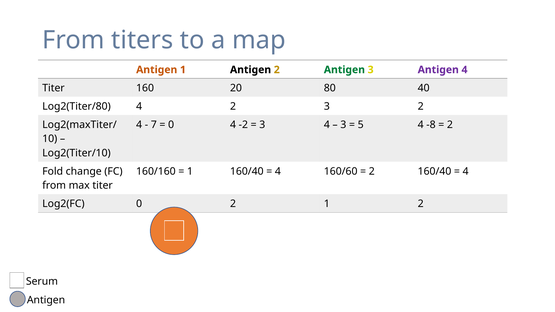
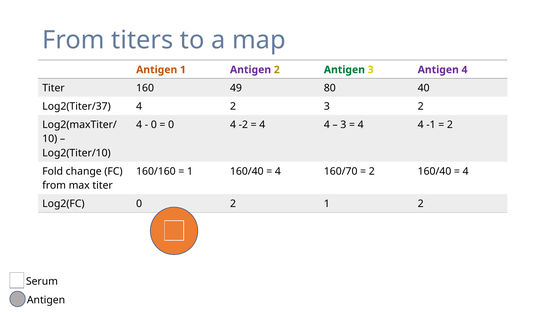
Antigen at (251, 70) colour: black -> purple
20: 20 -> 49
Log2(Titer/80: Log2(Titer/80 -> Log2(Titer/37
7 at (154, 125): 7 -> 0
3 at (262, 125): 3 -> 4
5 at (361, 125): 5 -> 4
-8: -8 -> -1
160/60: 160/60 -> 160/70
